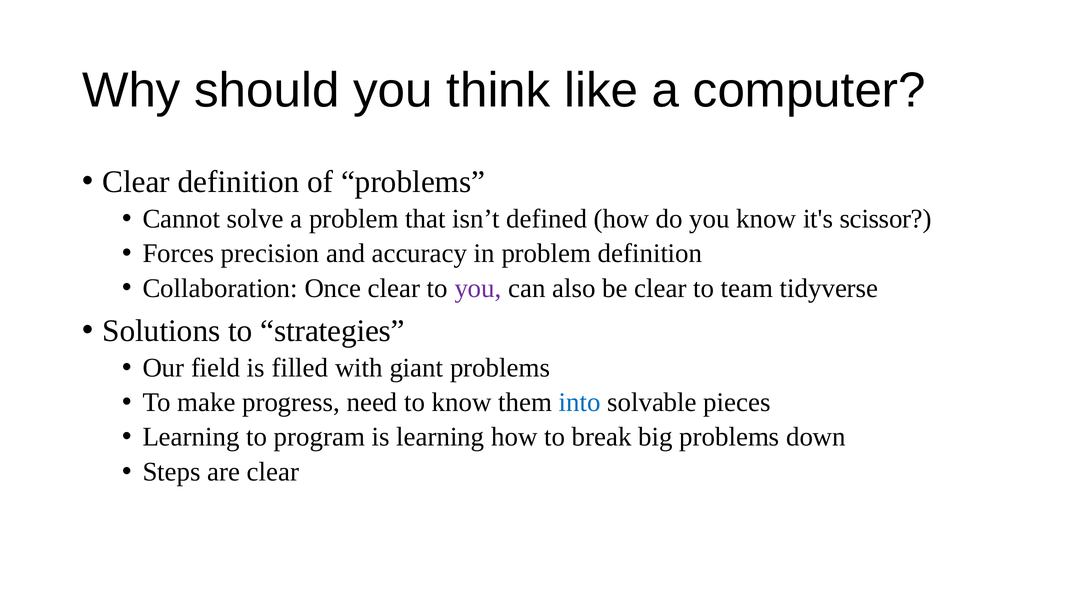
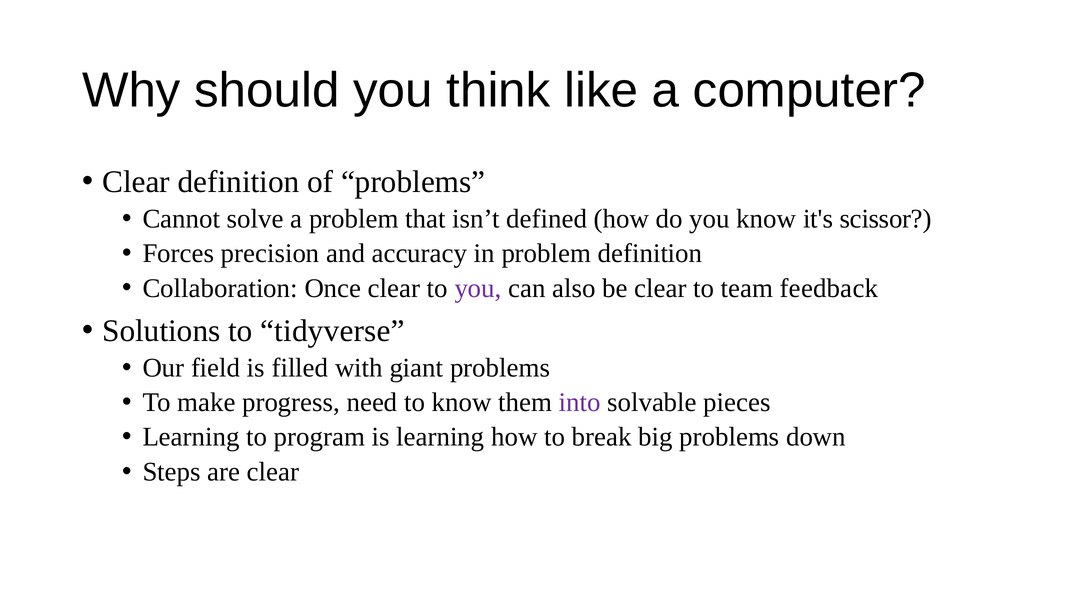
tidyverse: tidyverse -> feedback
strategies: strategies -> tidyverse
into colour: blue -> purple
